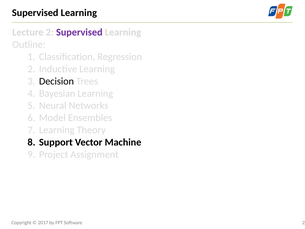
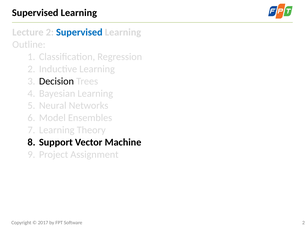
Supervised at (79, 32) colour: purple -> blue
